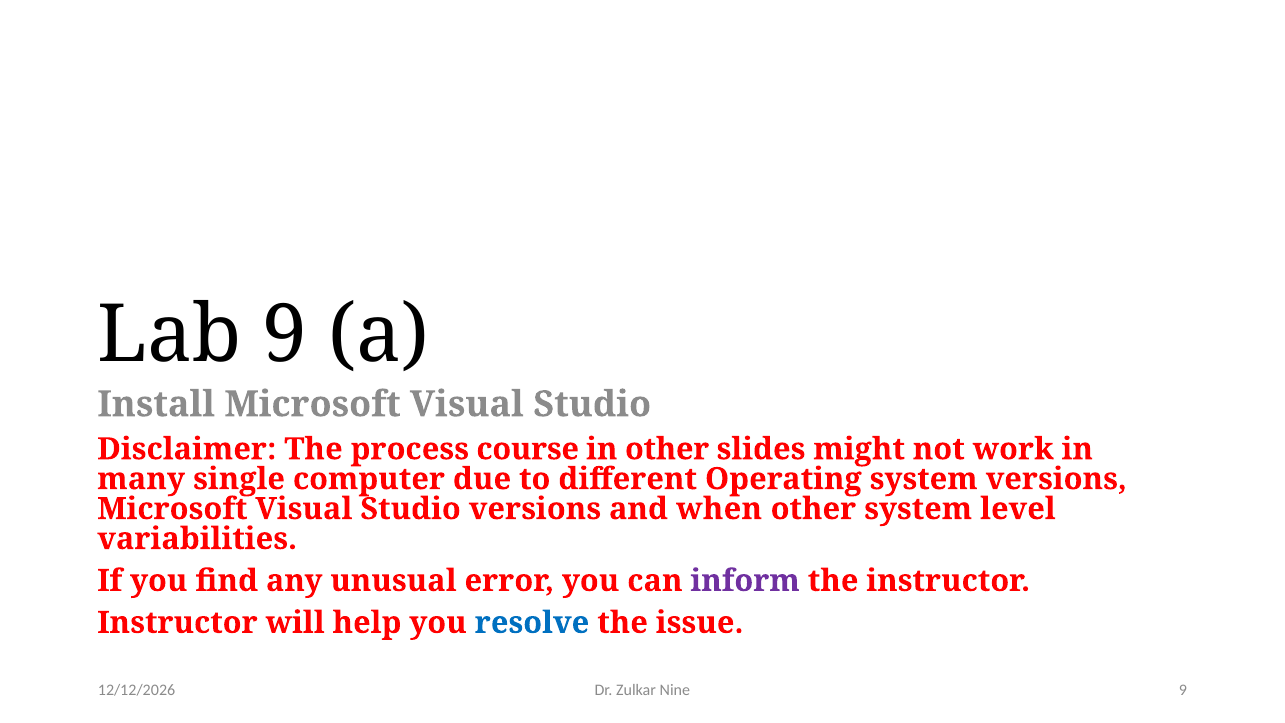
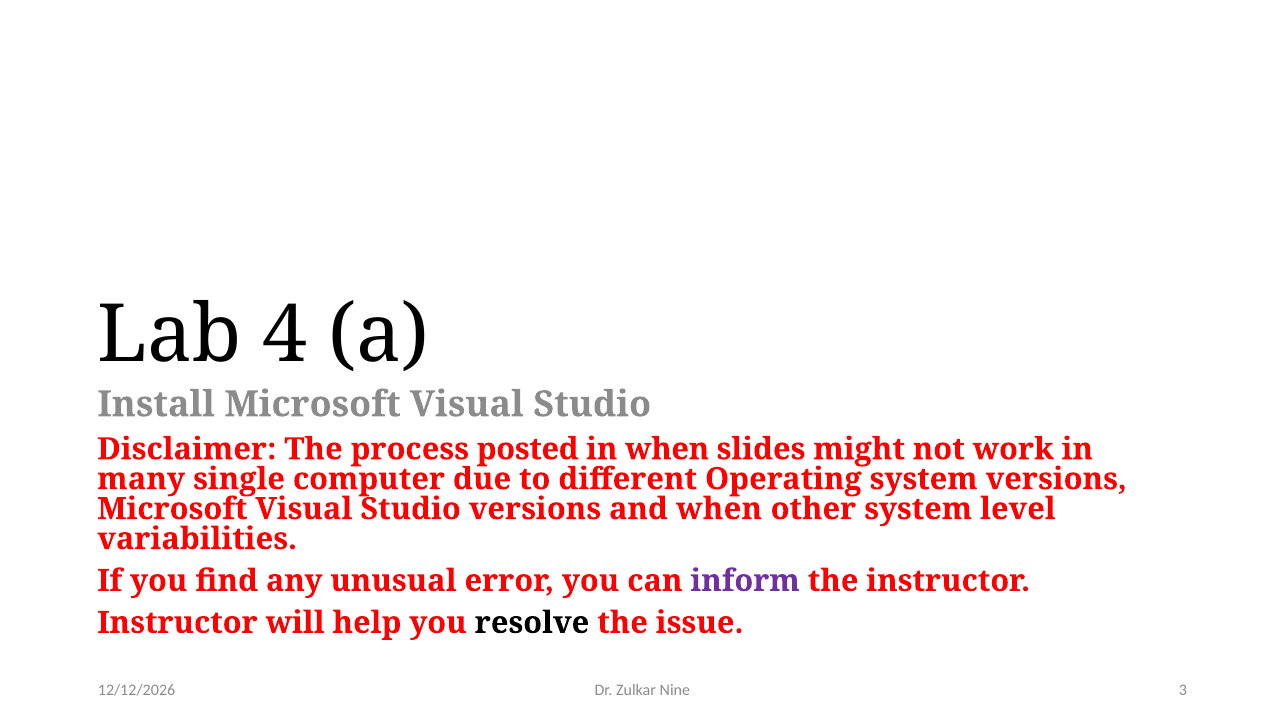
Lab 9: 9 -> 4
course: course -> posted
in other: other -> when
resolve colour: blue -> black
Nine 9: 9 -> 3
